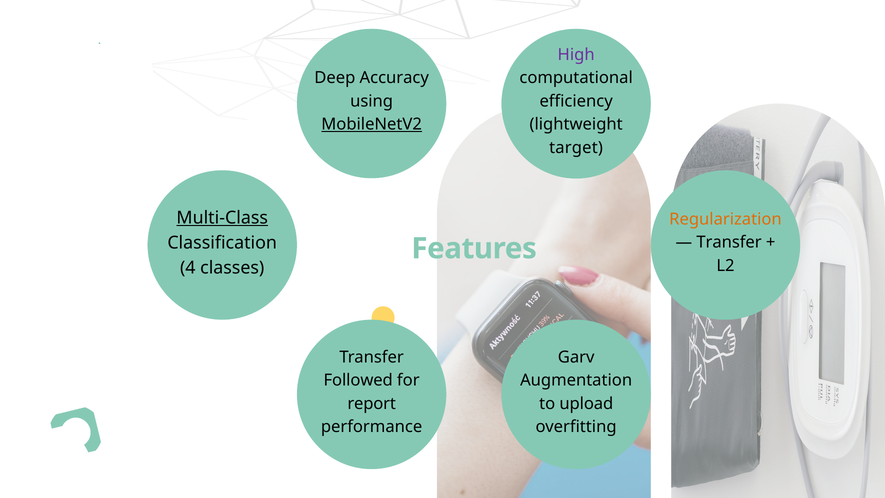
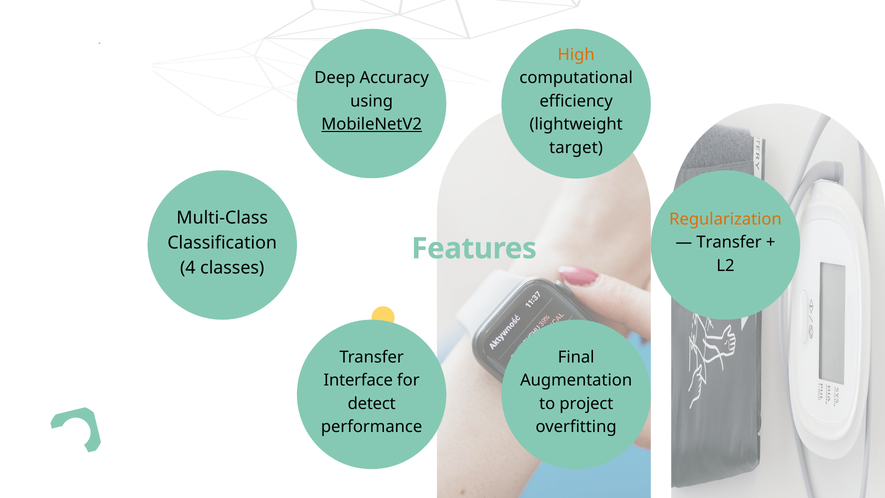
High colour: purple -> orange
Multi-Class underline: present -> none
Garv: Garv -> Final
Followed: Followed -> Interface
report: report -> detect
upload: upload -> project
